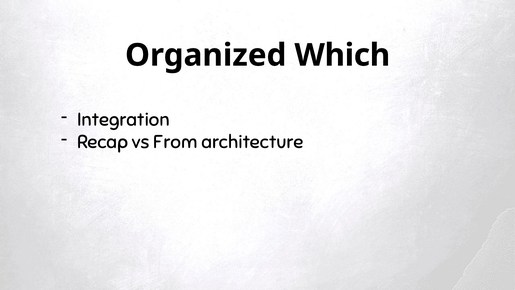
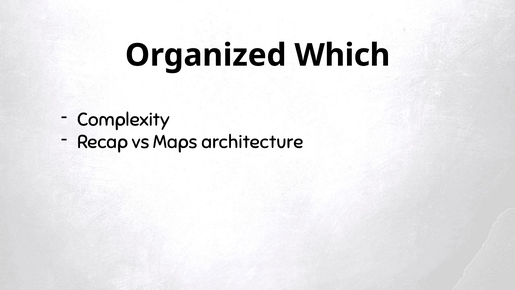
Integration: Integration -> Complexity
From: From -> Maps
